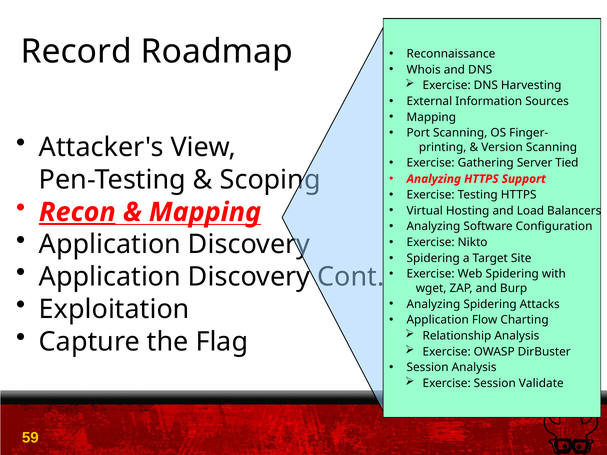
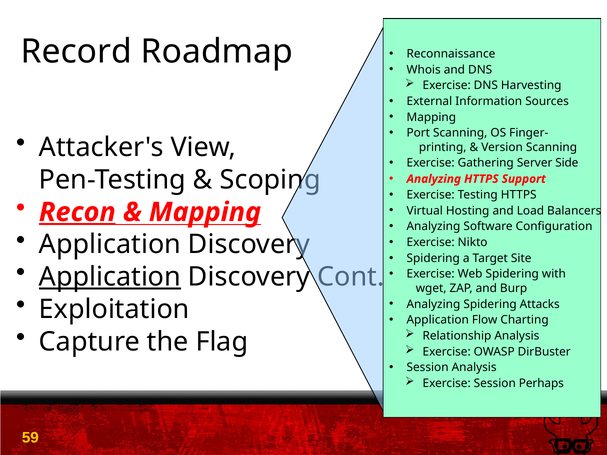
Tied: Tied -> Side
Application at (110, 277) underline: none -> present
Validate: Validate -> Perhaps
